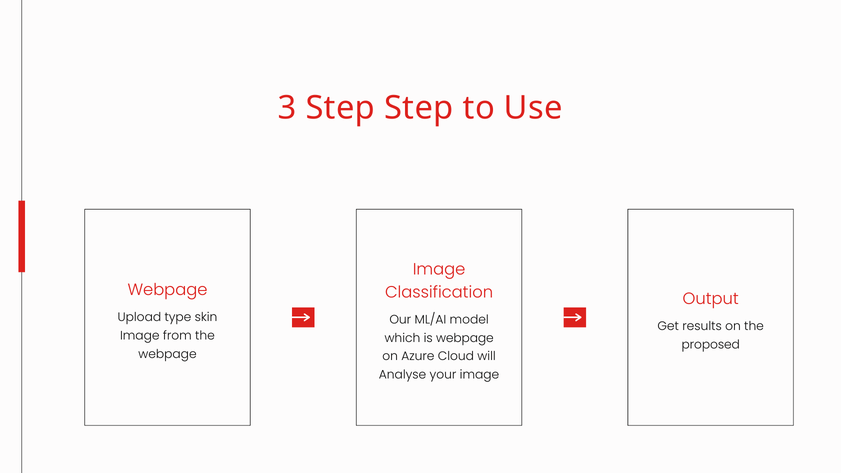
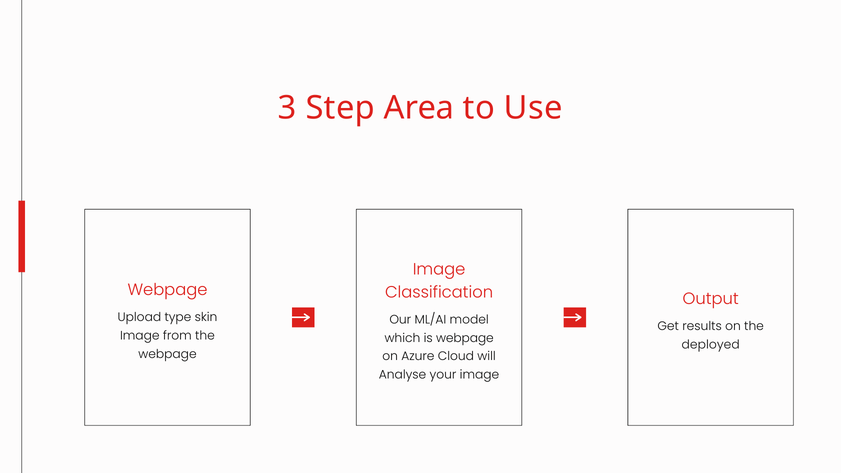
Step Step: Step -> Area
proposed: proposed -> deployed
